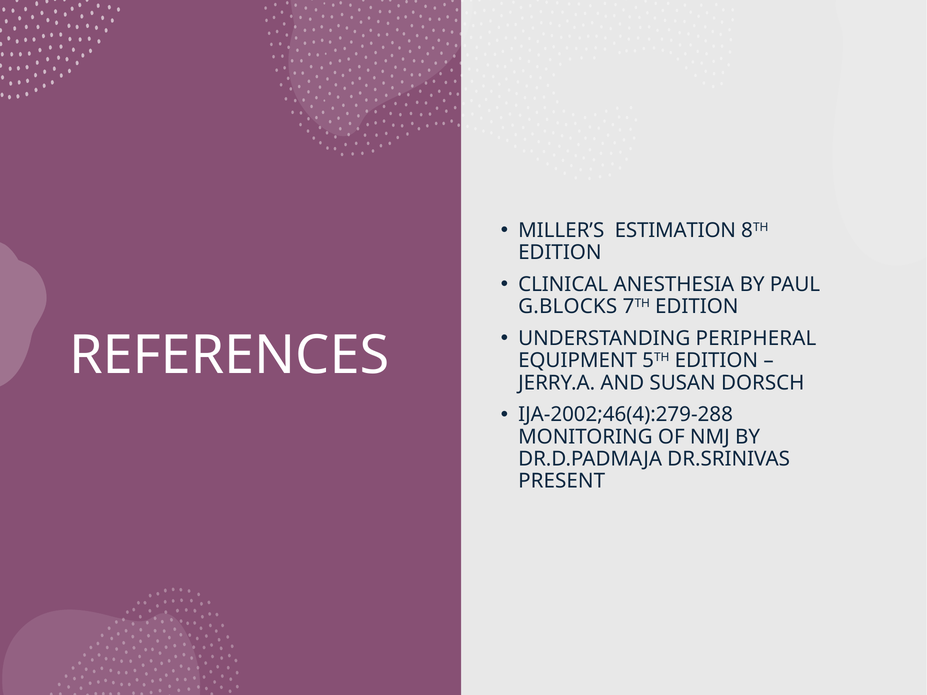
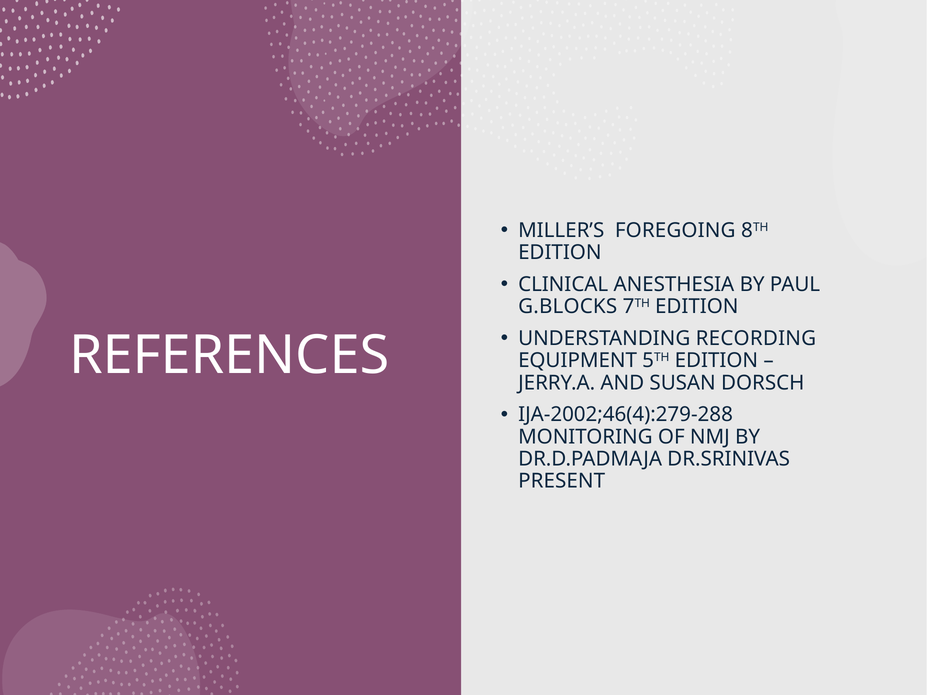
ESTIMATION: ESTIMATION -> FOREGOING
PERIPHERAL: PERIPHERAL -> RECORDING
